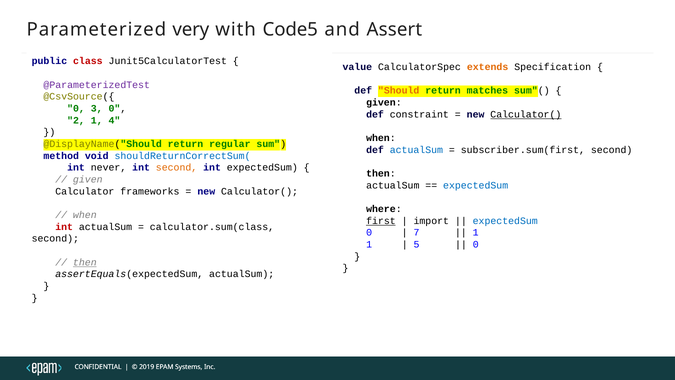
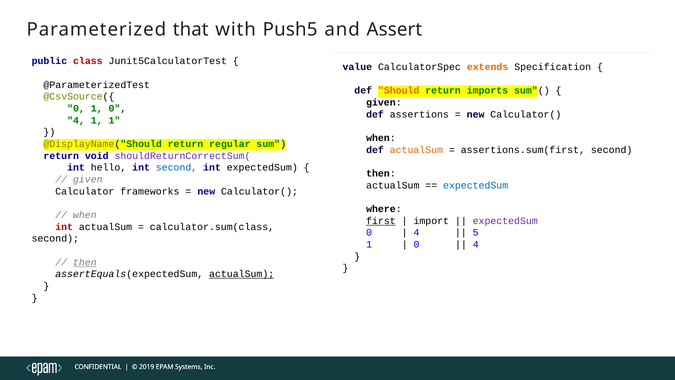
very: very -> that
Code5: Code5 -> Push5
@ParameterizedTest colour: purple -> black
matches: matches -> imports
0 3: 3 -> 1
constraint: constraint -> assertions
Calculator( at (526, 114) underline: present -> none
2 at (76, 120): 2 -> 4
1 4: 4 -> 1
actualSum at (416, 150) colour: blue -> orange
subscriber.sum(first: subscriber.sum(first -> assertions.sum(first
method at (61, 156): method -> return
shouldReturnCorrectSum( colour: blue -> purple
never: never -> hello
second at (177, 168) colour: orange -> blue
expectedSum at (505, 221) colour: blue -> purple
7 at (416, 232): 7 -> 4
1 at (476, 232): 1 -> 5
5 at (417, 244): 5 -> 0
0 at (476, 244): 0 -> 4
actualSum at (242, 274) underline: none -> present
